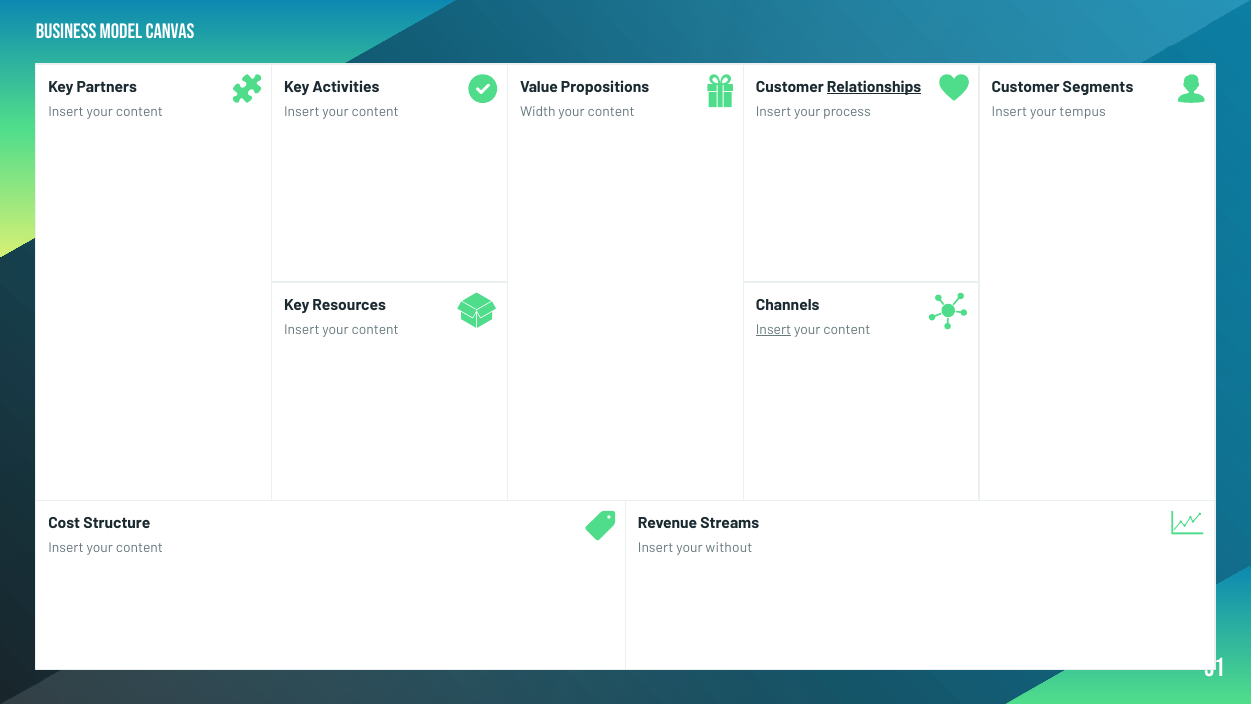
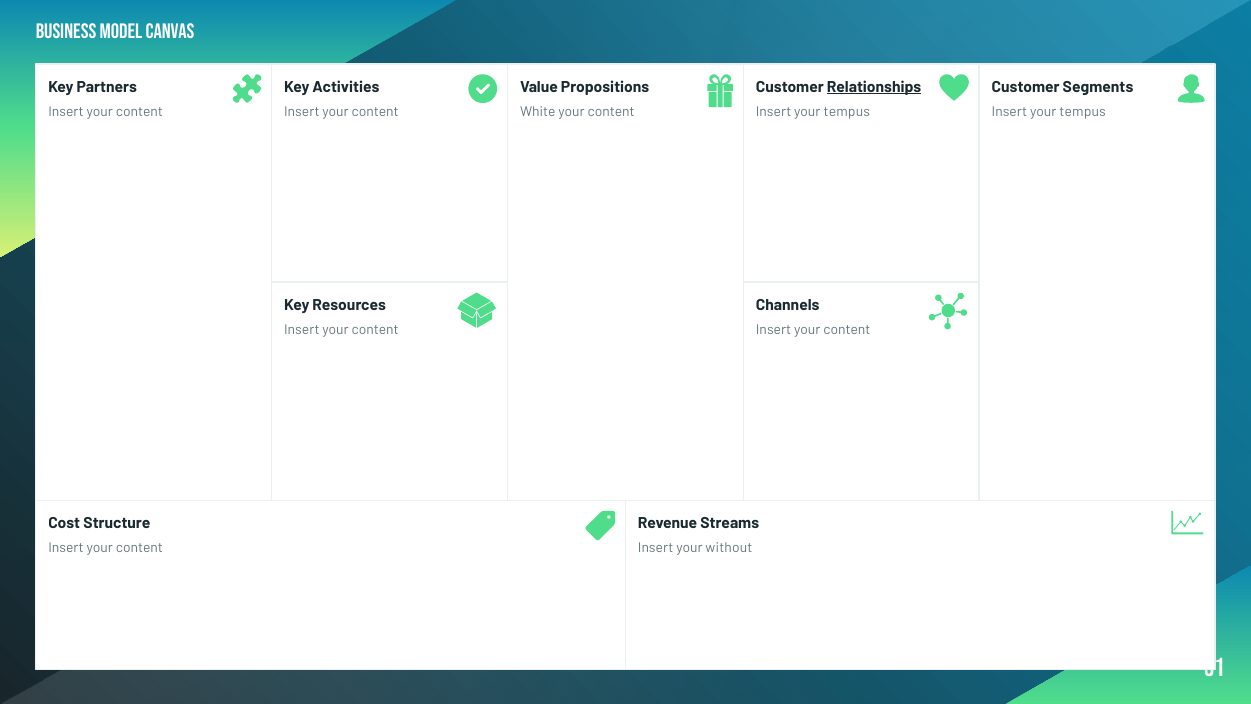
Width: Width -> White
process at (847, 111): process -> tempus
Insert at (774, 330) underline: present -> none
